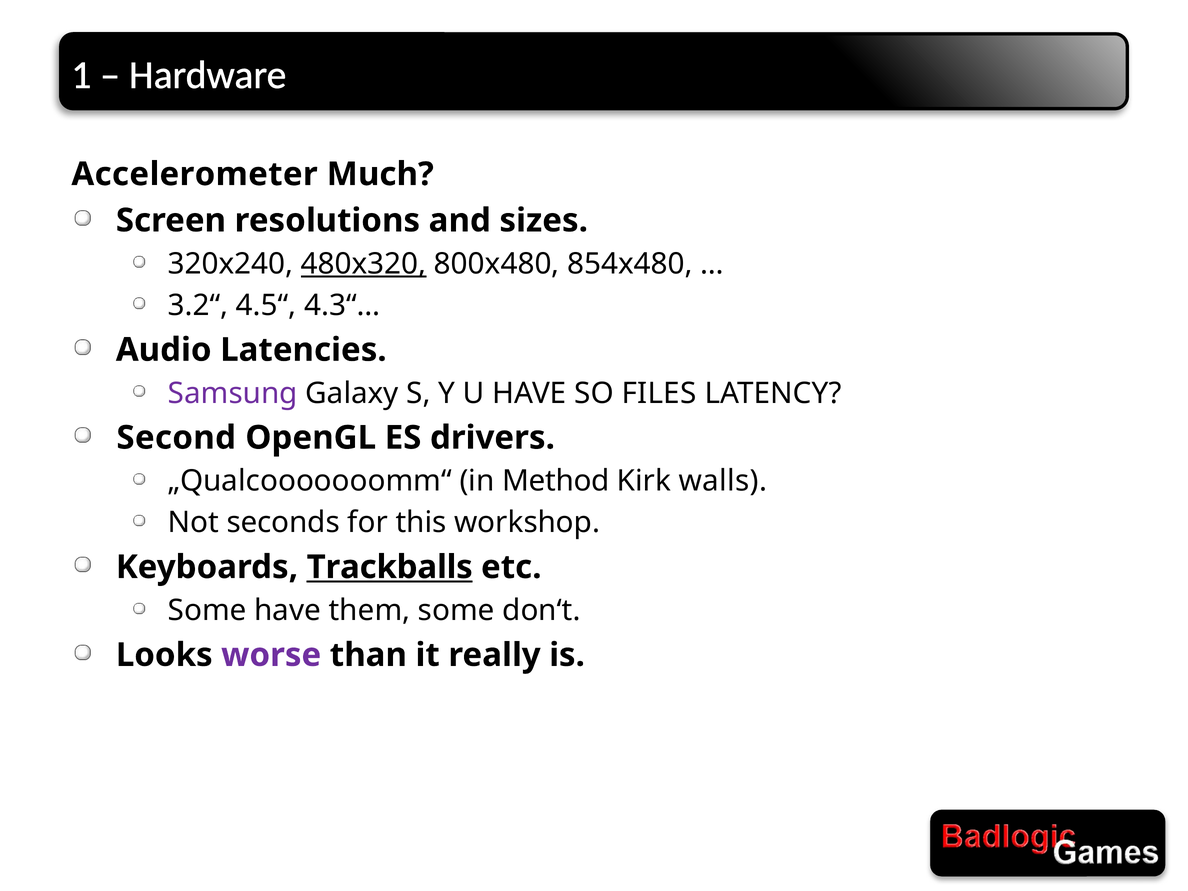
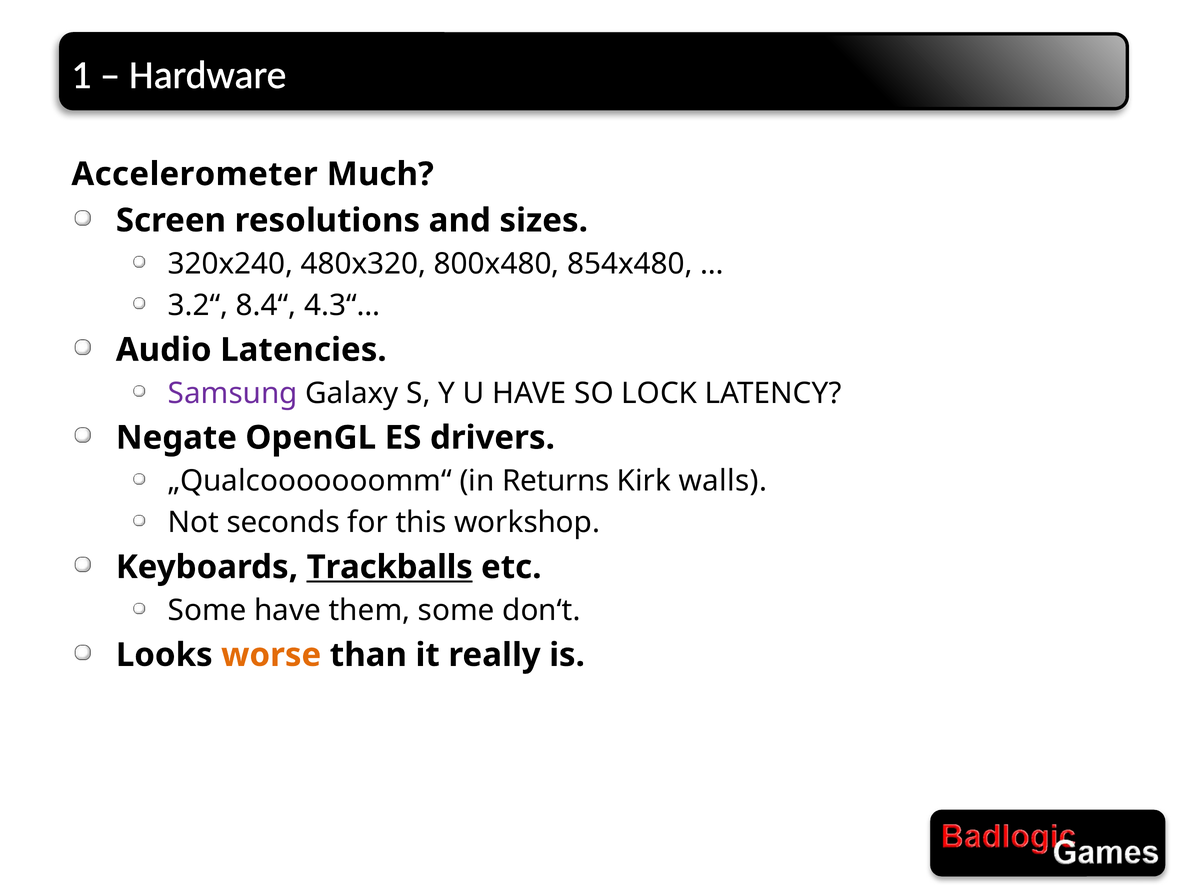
480x320 underline: present -> none
4.5“: 4.5“ -> 8.4“
FILES: FILES -> LOCK
Second: Second -> Negate
Method: Method -> Returns
worse colour: purple -> orange
